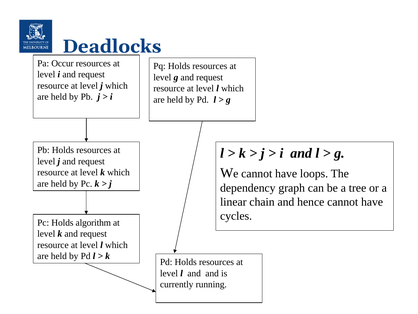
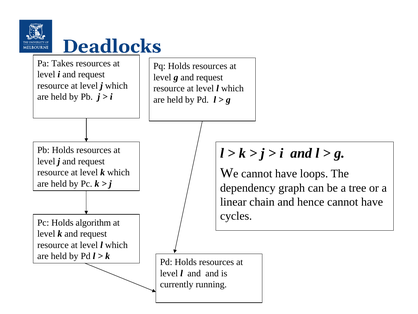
Occur: Occur -> Takes
